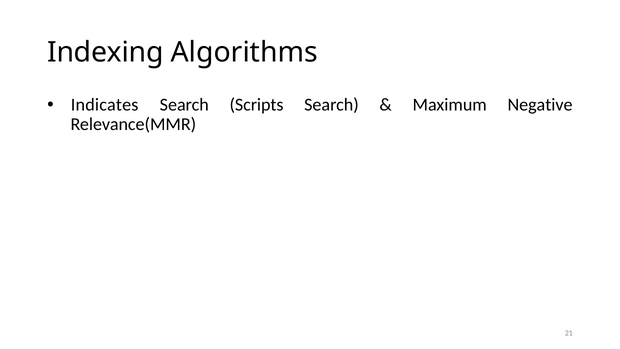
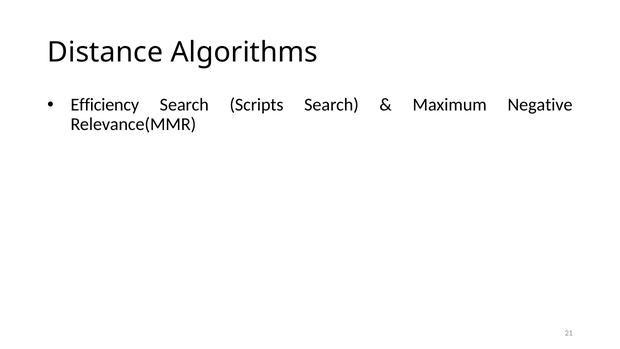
Indexing: Indexing -> Distance
Indicates: Indicates -> Efficiency
